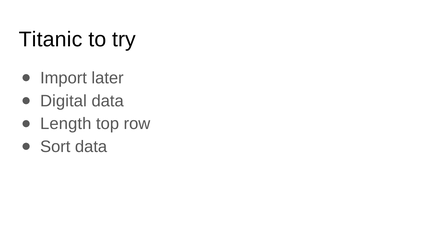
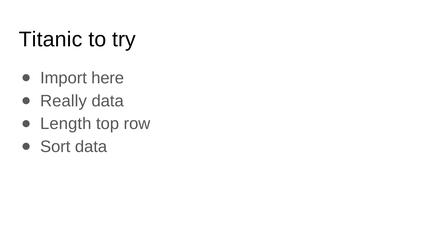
later: later -> here
Digital: Digital -> Really
